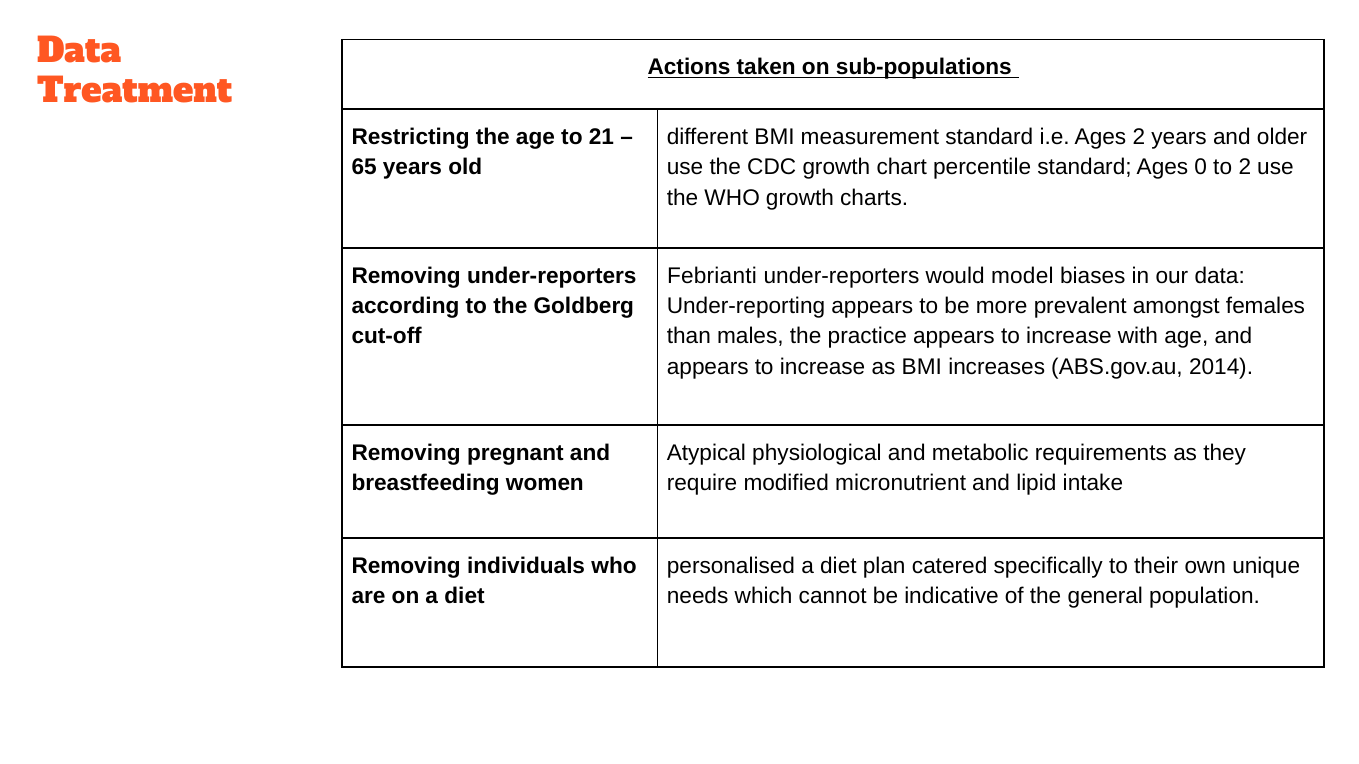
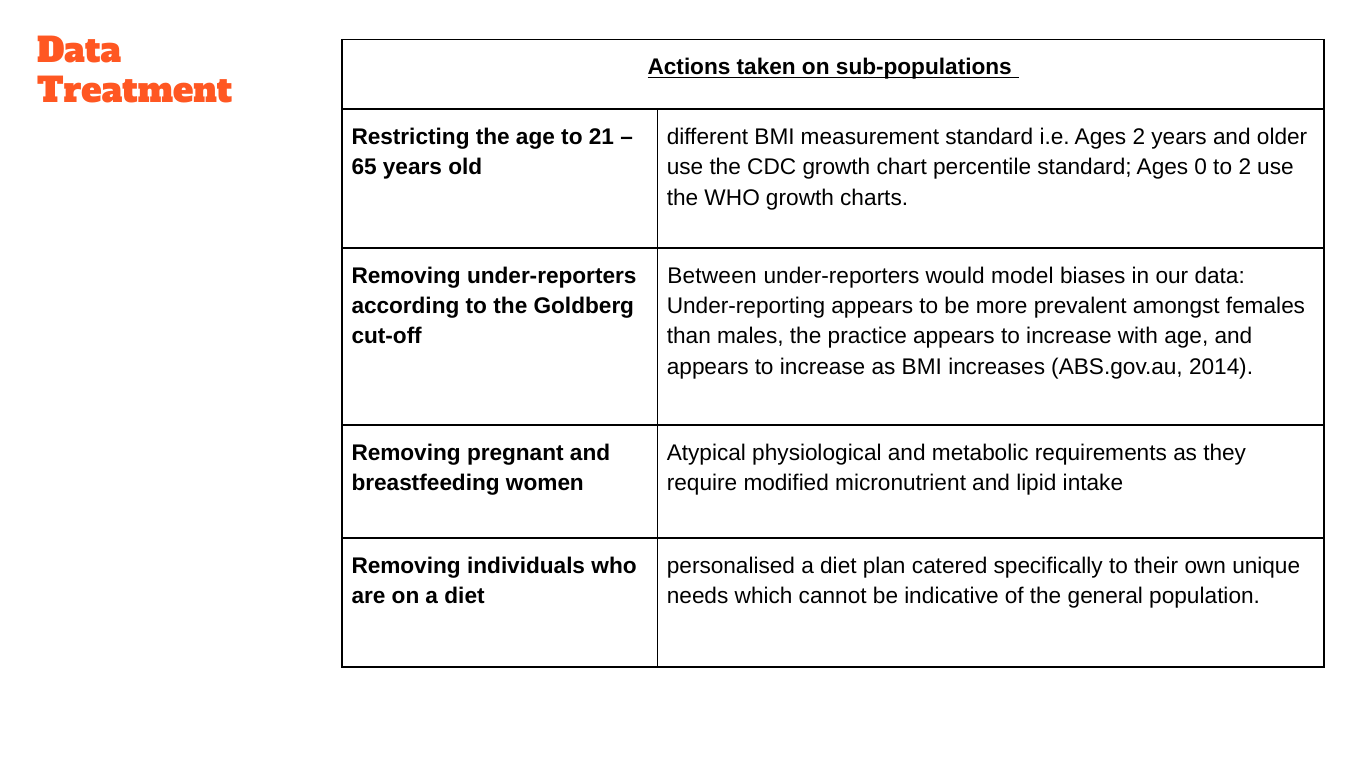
Febrianti: Febrianti -> Between
